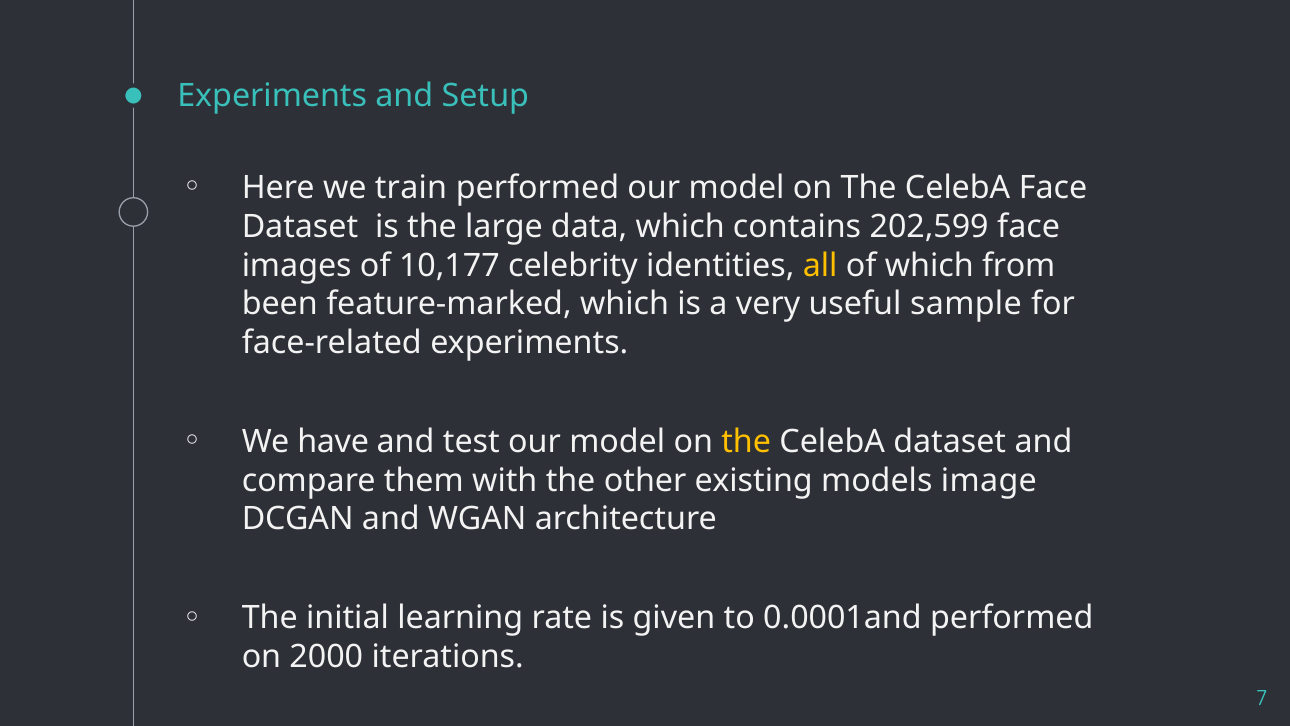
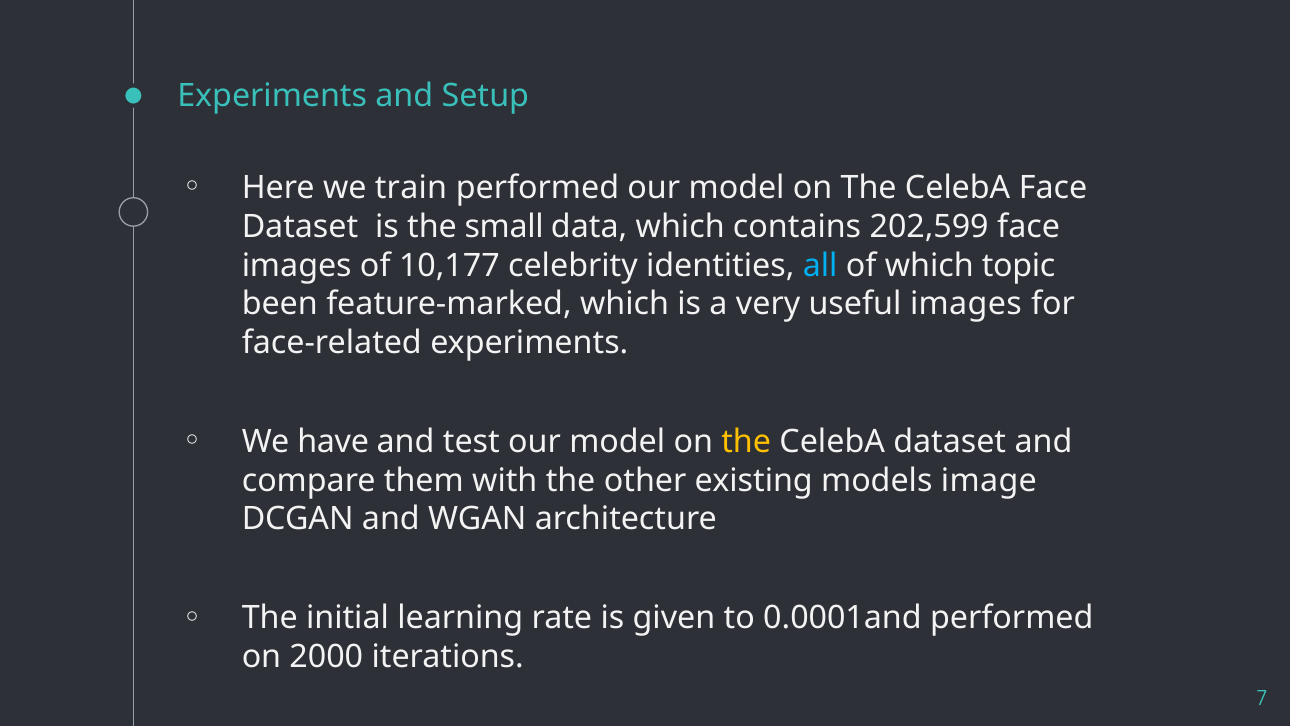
large: large -> small
all colour: yellow -> light blue
from: from -> topic
useful sample: sample -> images
